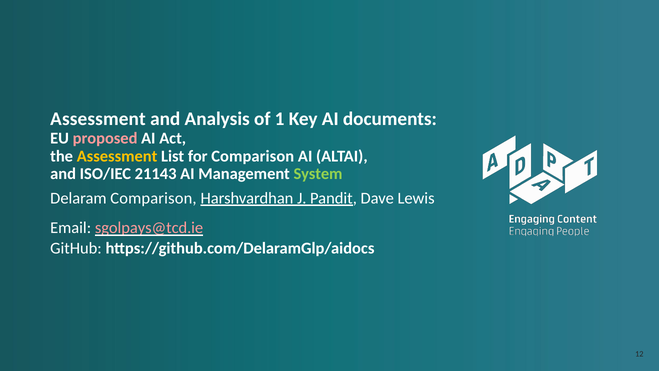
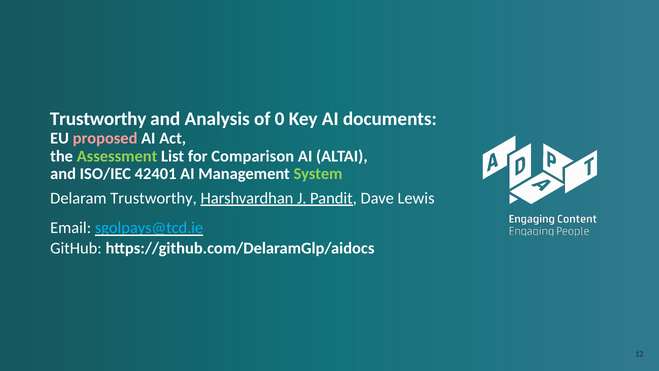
Assessment at (98, 119): Assessment -> Trustworthy
1: 1 -> 0
Assessment at (117, 156) colour: yellow -> light green
21143: 21143 -> 42401
Delaram Comparison: Comparison -> Trustworthy
sgolpays@tcd.ie colour: pink -> light blue
